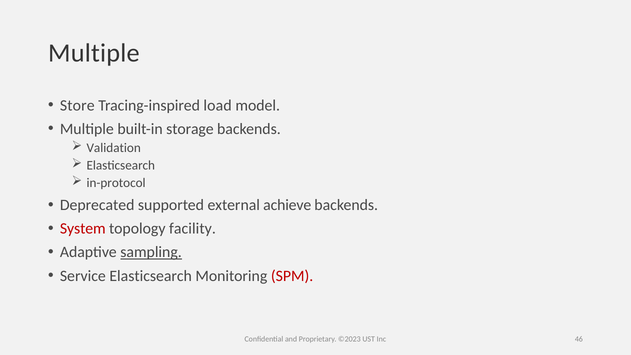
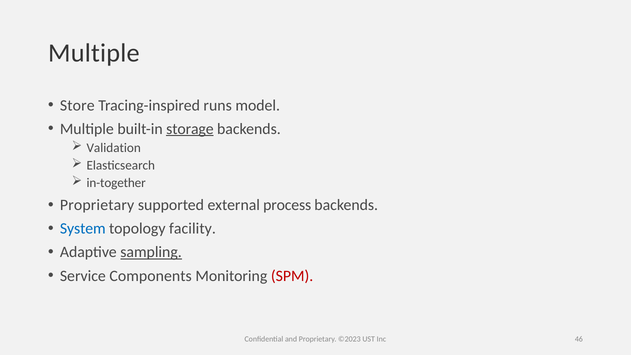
load: load -> runs
storage underline: none -> present
in-protocol: in-protocol -> in-together
Deprecated at (97, 205): Deprecated -> Proprietary
achieve: achieve -> process
System colour: red -> blue
Service Elasticsearch: Elasticsearch -> Components
